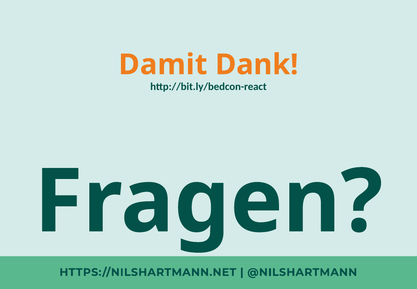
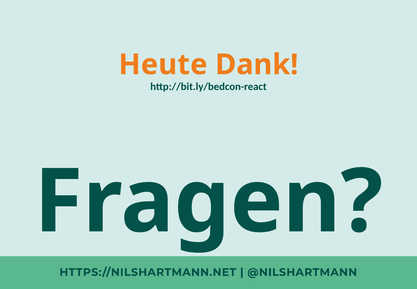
Damit: Damit -> Heute
